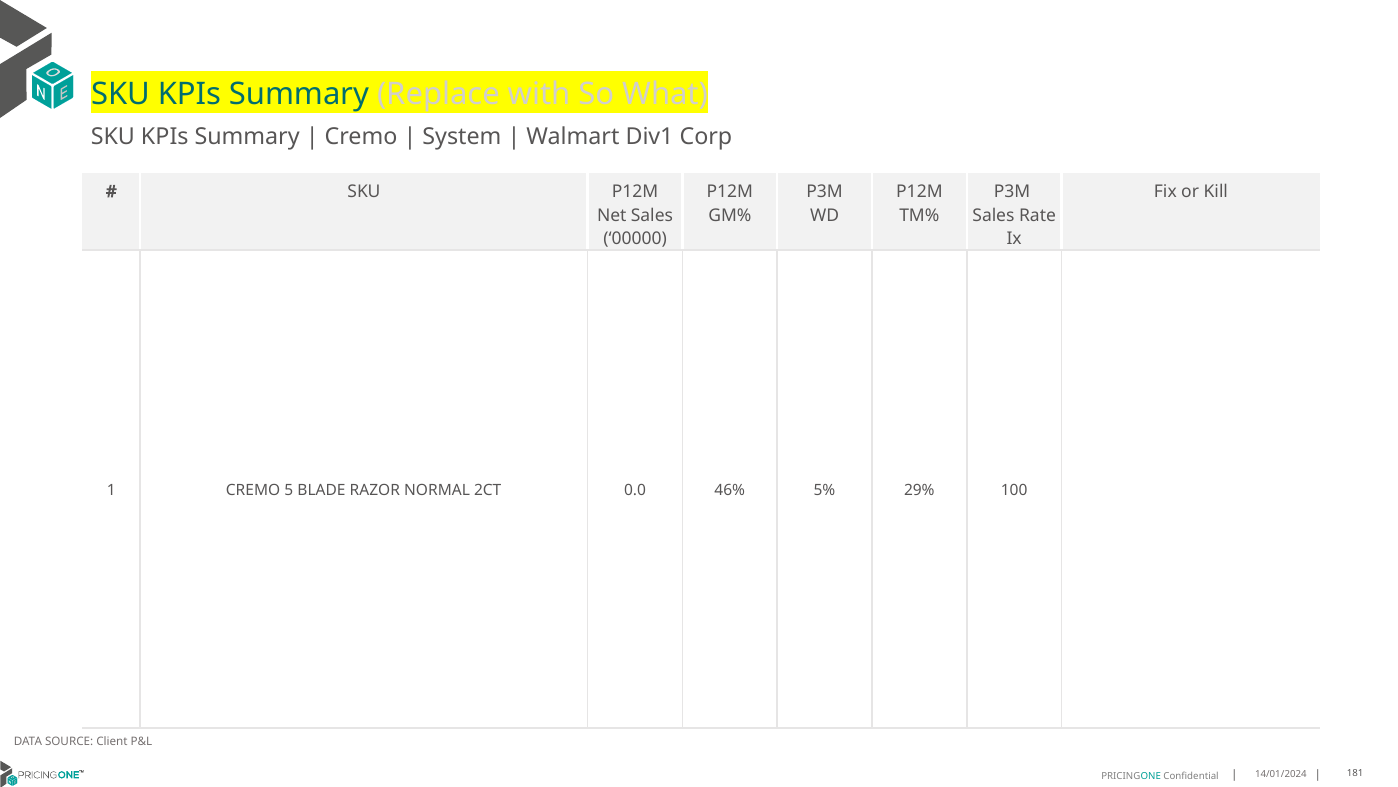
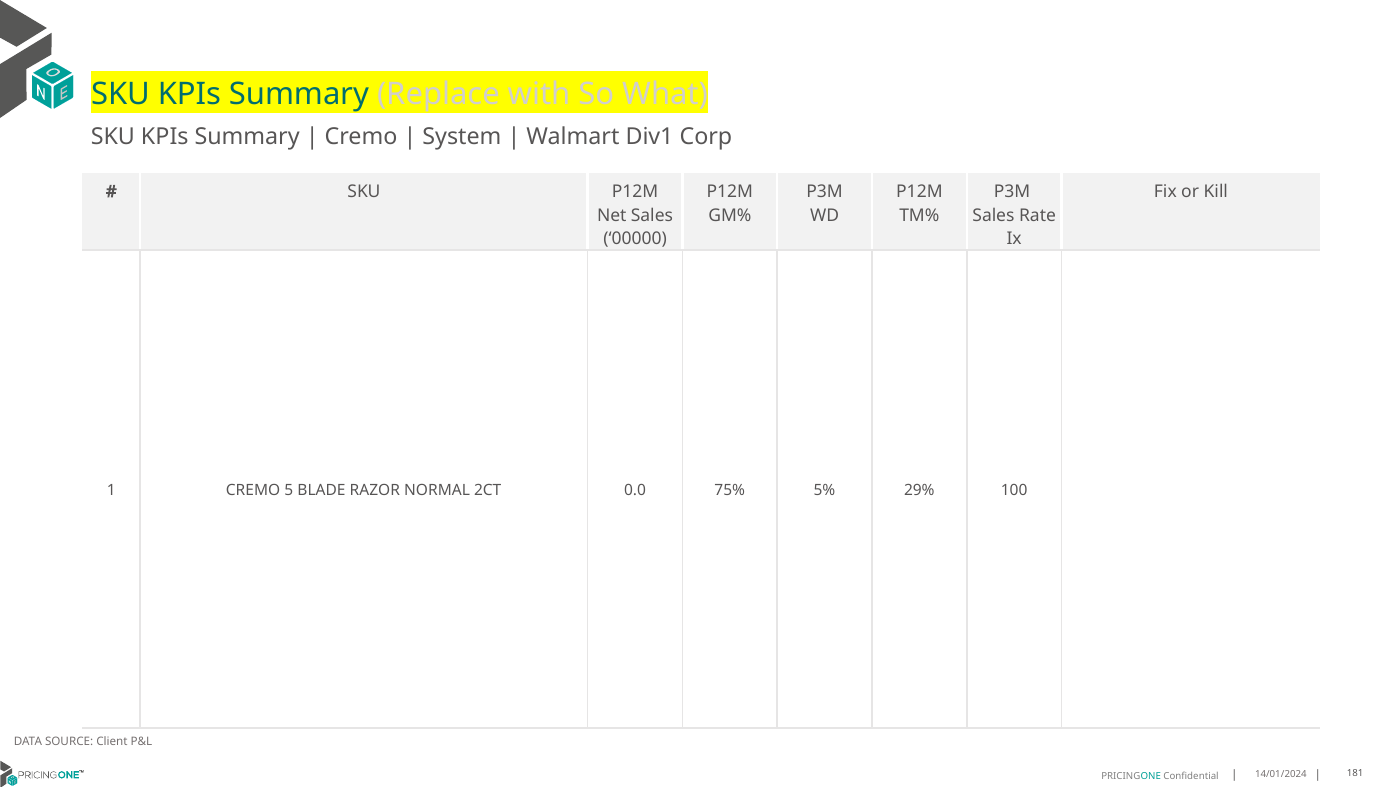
46%: 46% -> 75%
